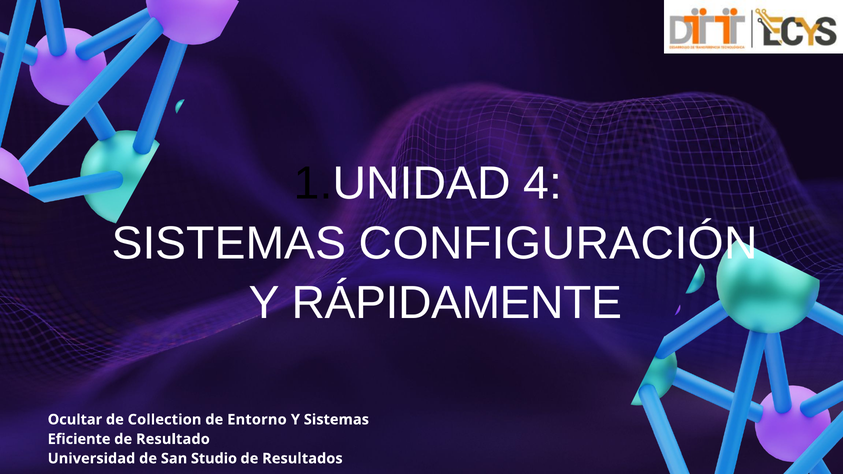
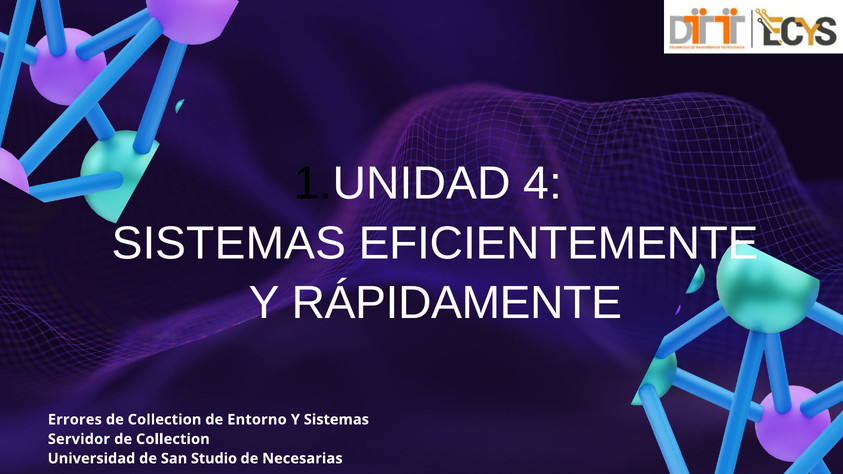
CONFIGURACIÓN: CONFIGURACIÓN -> EFICIENTEMENTE
Ocultar: Ocultar -> Errores
Eficiente: Eficiente -> Servidor
Resultado at (173, 439): Resultado -> Collection
Resultados: Resultados -> Necesarias
